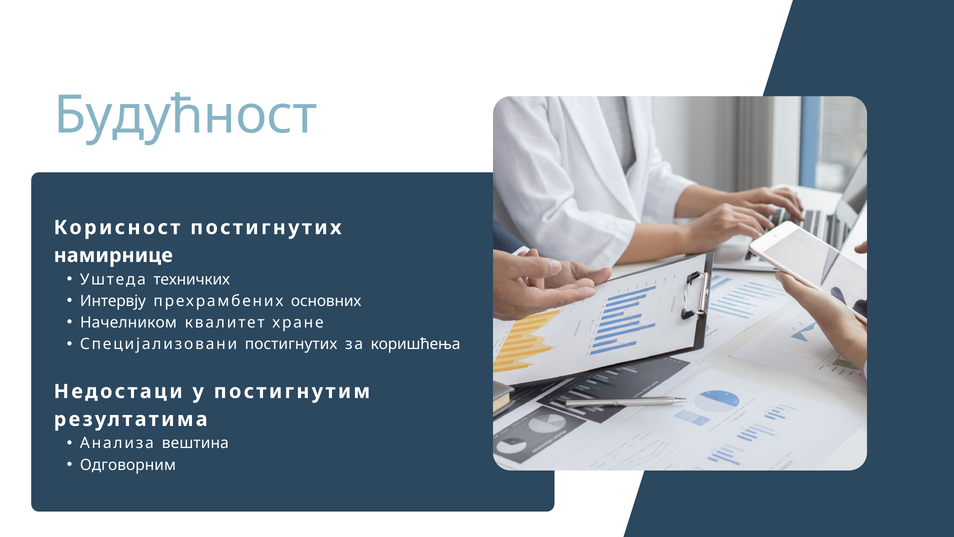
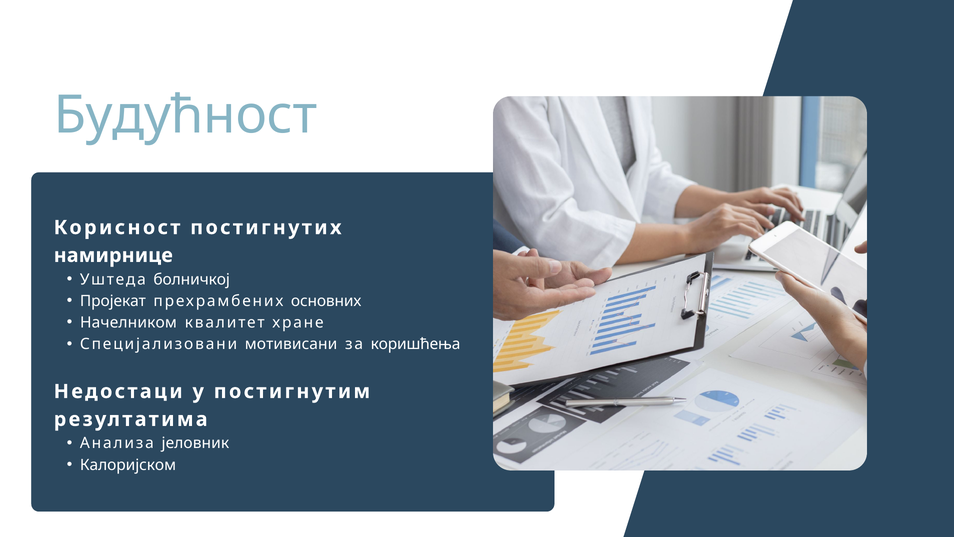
техничких: техничких -> болничкој
Интервју: Интервју -> Пројекат
Специјализовани постигнутих: постигнутих -> мотивисани
вештина: вештина -> јеловник
Одговорним: Одговорним -> Калоријском
